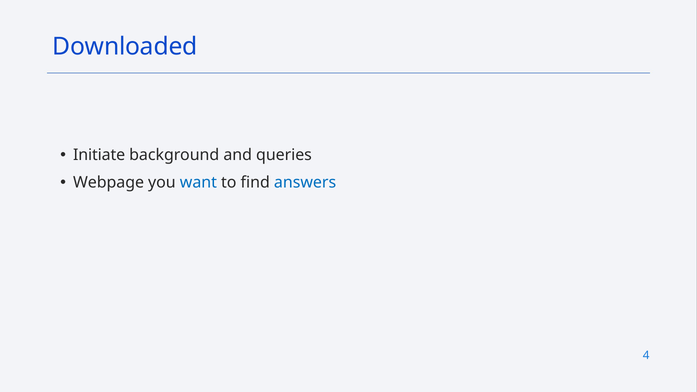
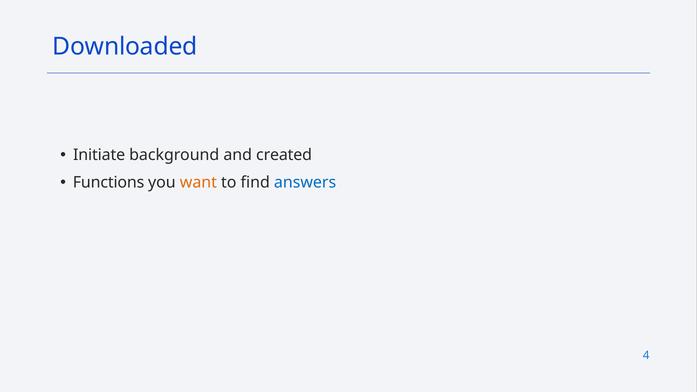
queries: queries -> created
Webpage: Webpage -> Functions
want colour: blue -> orange
